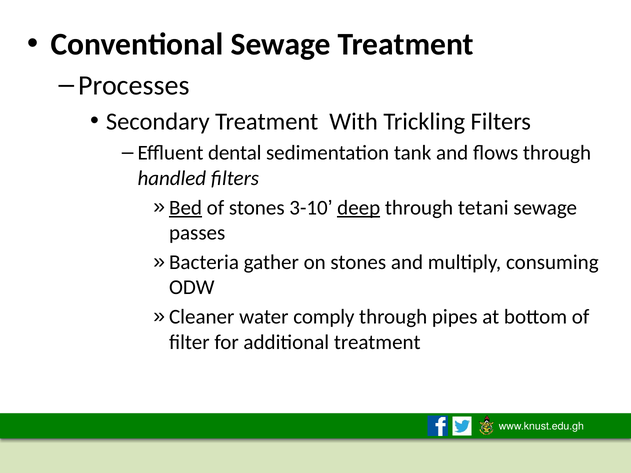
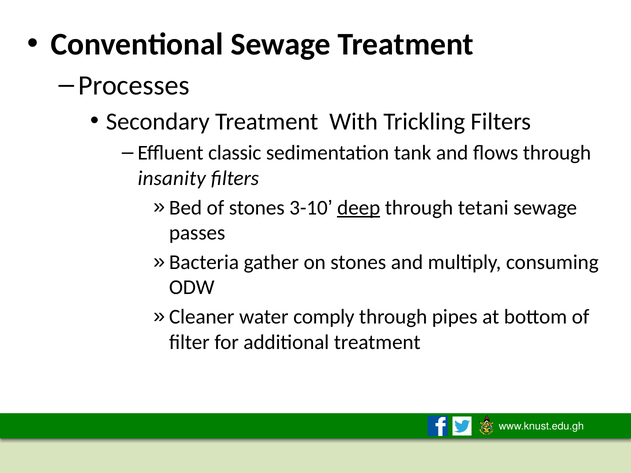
dental: dental -> classic
handled: handled -> insanity
Bed underline: present -> none
